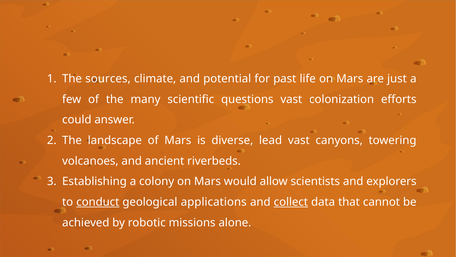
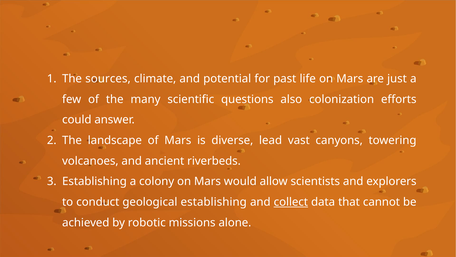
questions vast: vast -> also
conduct underline: present -> none
geological applications: applications -> establishing
